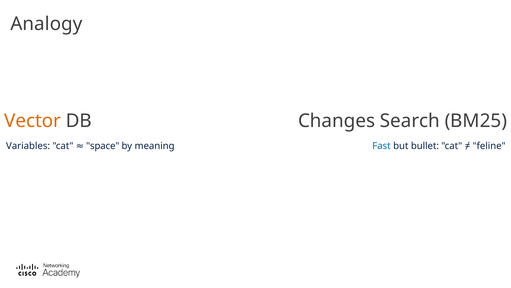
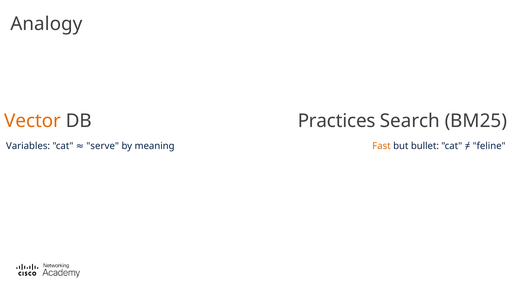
Changes: Changes -> Practices
space: space -> serve
Fast colour: blue -> orange
